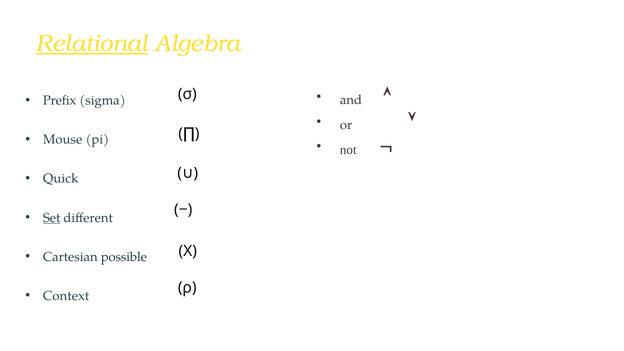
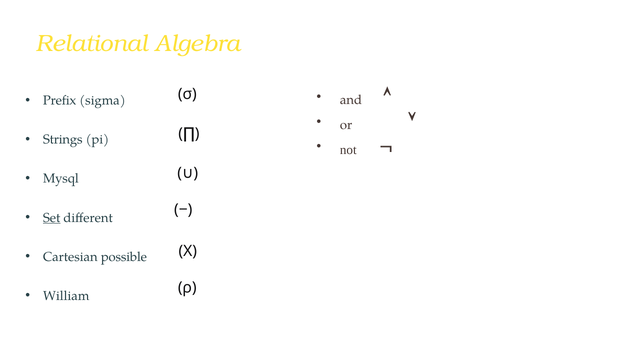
Relational underline: present -> none
Mouse: Mouse -> Strings
Quick: Quick -> Mysql
Context: Context -> William
